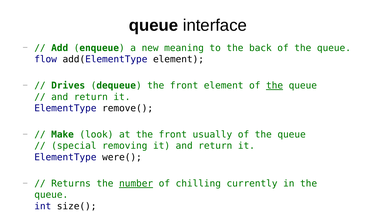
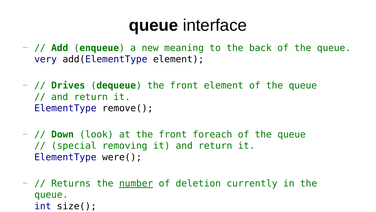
flow: flow -> very
the at (275, 85) underline: present -> none
Make: Make -> Down
usually: usually -> foreach
chilling: chilling -> deletion
